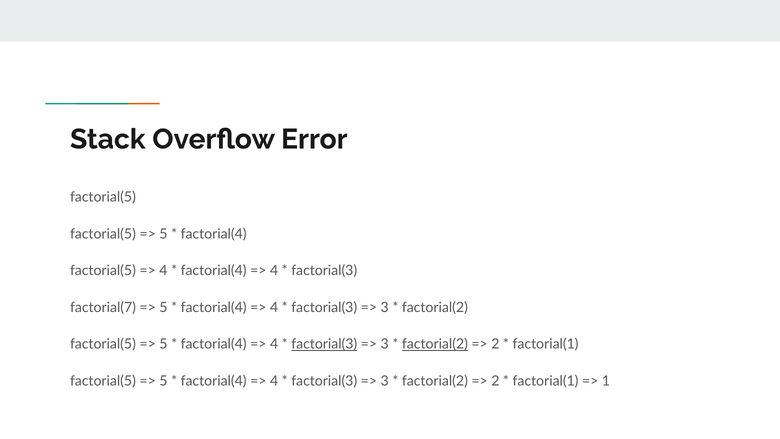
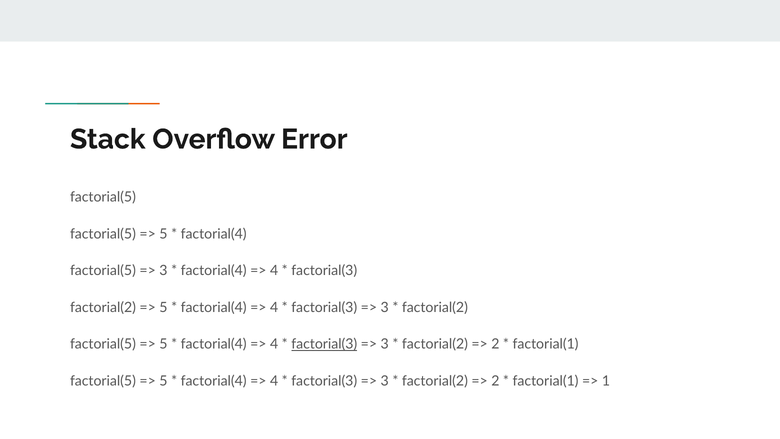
4 at (163, 271): 4 -> 3
factorial(7 at (103, 307): factorial(7 -> factorial(2
factorial(2 at (435, 344) underline: present -> none
